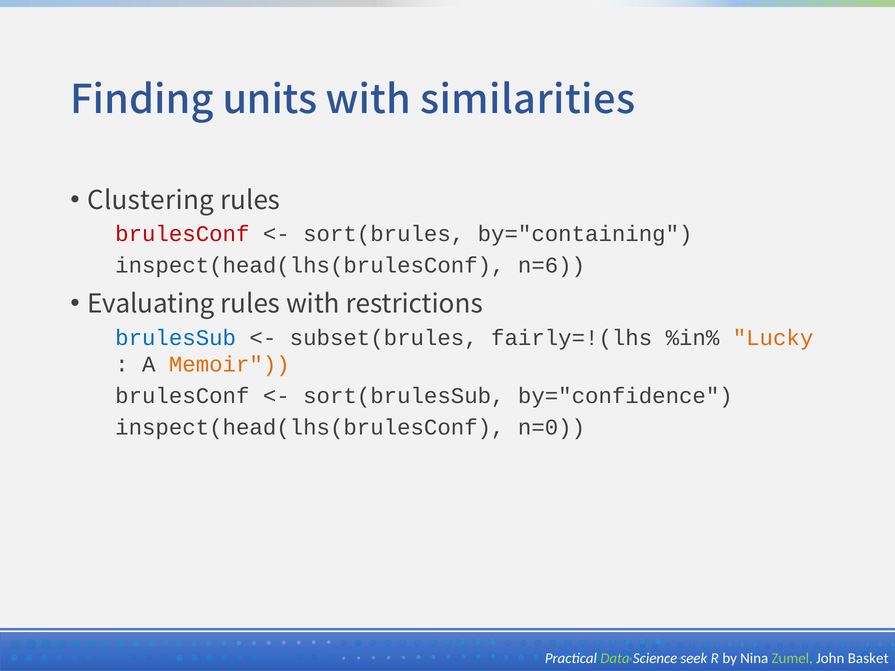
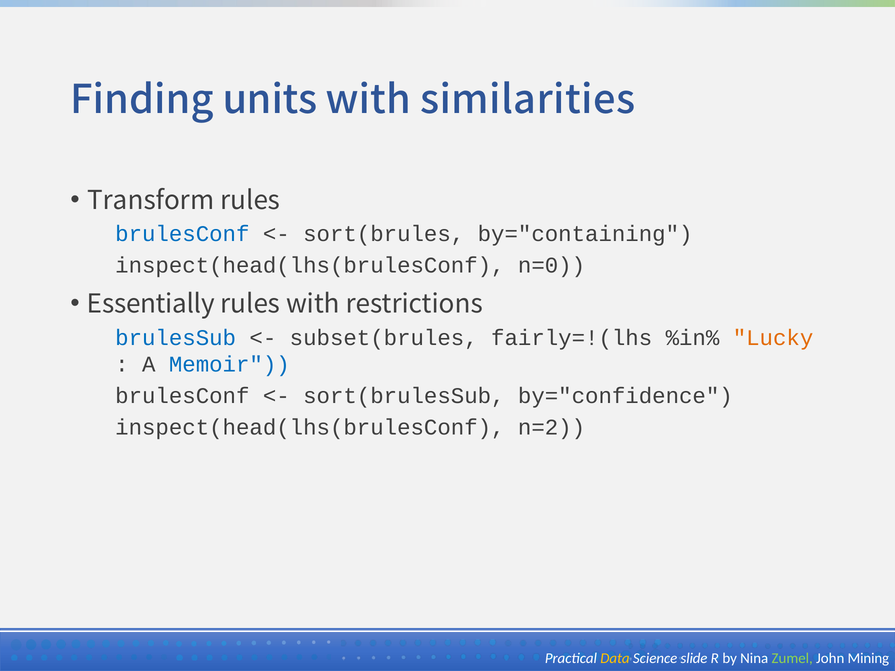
Clustering: Clustering -> Transform
brulesConf at (182, 234) colour: red -> blue
n=6: n=6 -> n=0
Evaluating: Evaluating -> Essentially
Memoir colour: orange -> blue
n=0: n=0 -> n=2
Data colour: light green -> yellow
seek: seek -> slide
Basket: Basket -> Mining
